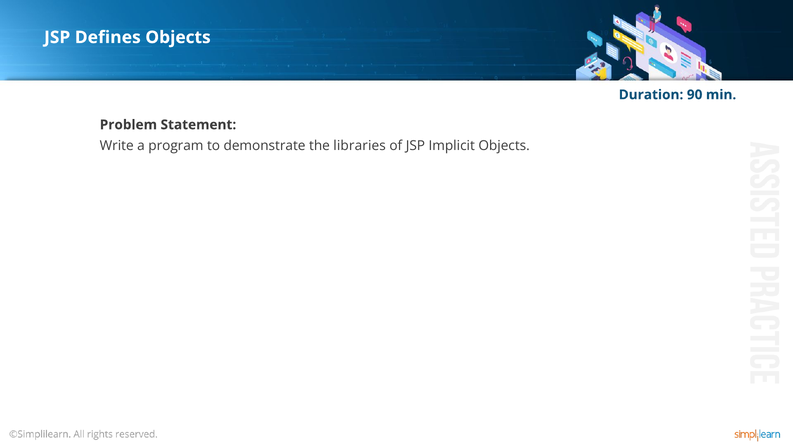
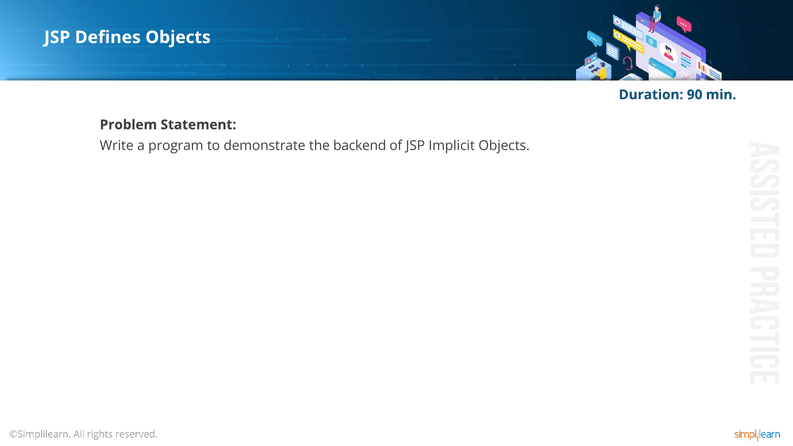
libraries: libraries -> backend
